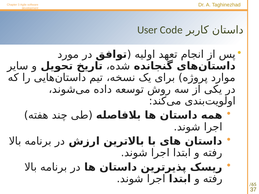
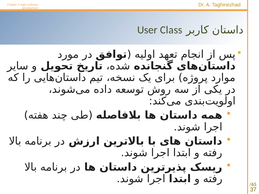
Code: Code -> Class
